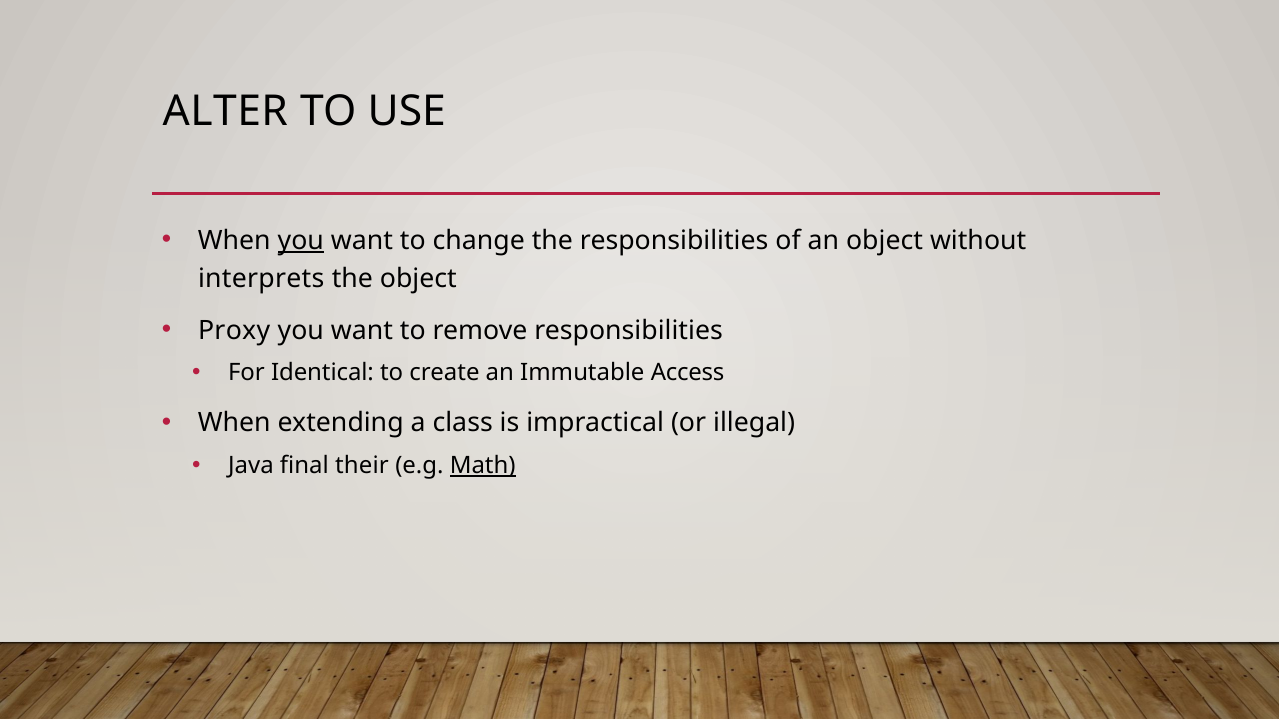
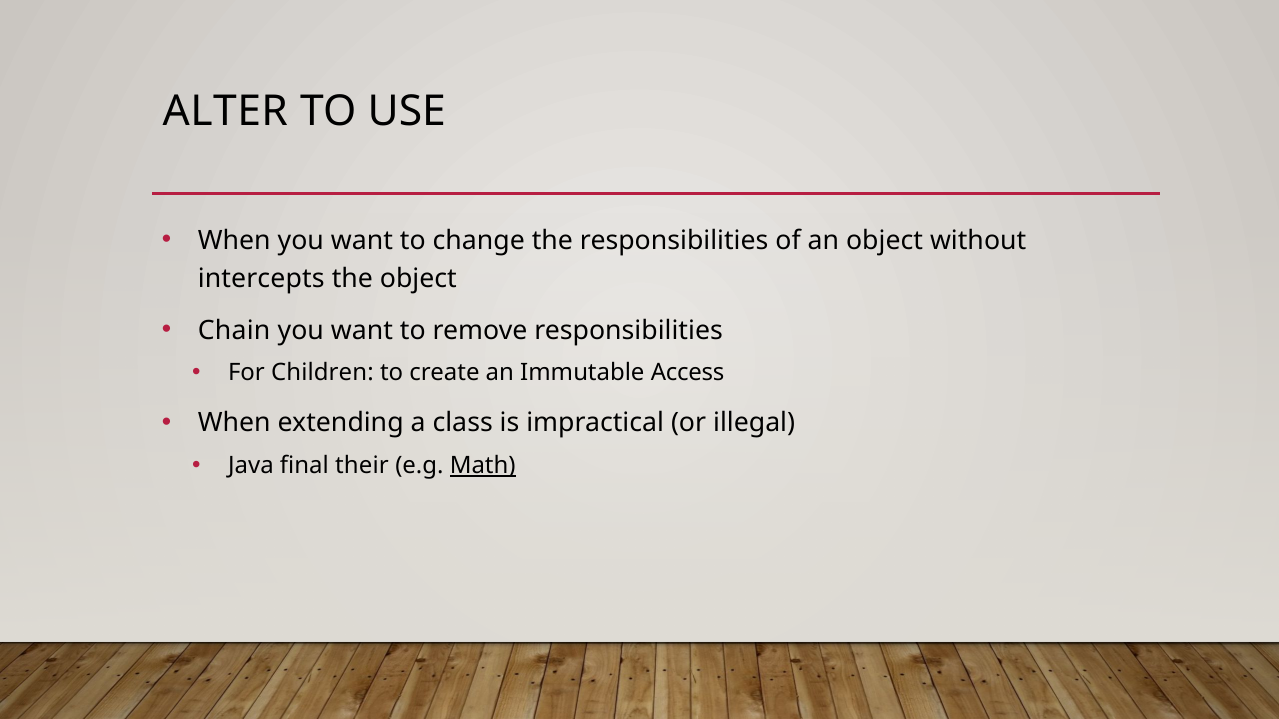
you at (301, 240) underline: present -> none
interprets: interprets -> intercepts
Proxy: Proxy -> Chain
Identical: Identical -> Children
